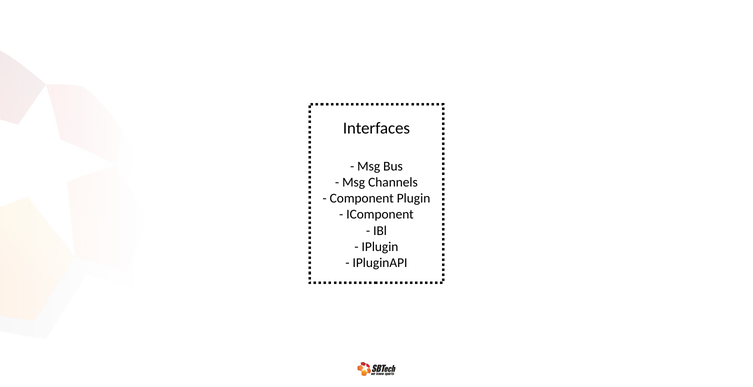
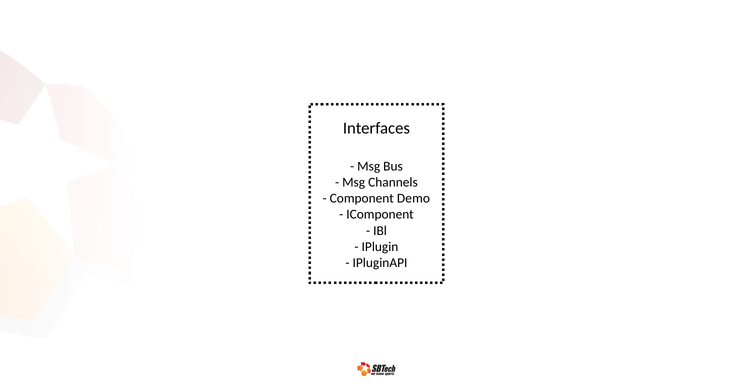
Plugin: Plugin -> Demo
